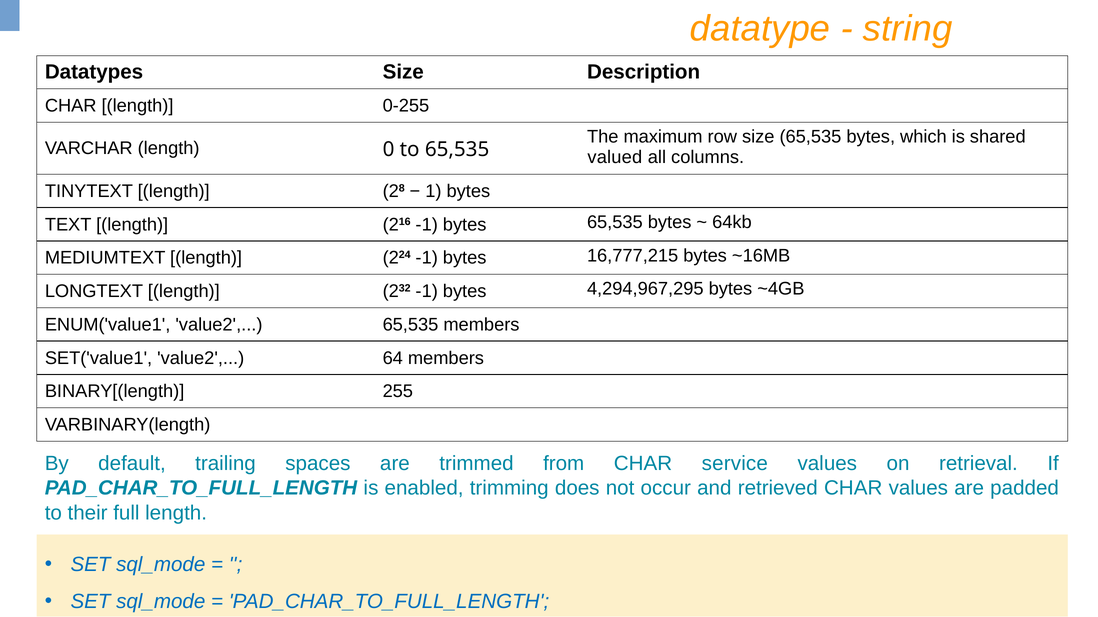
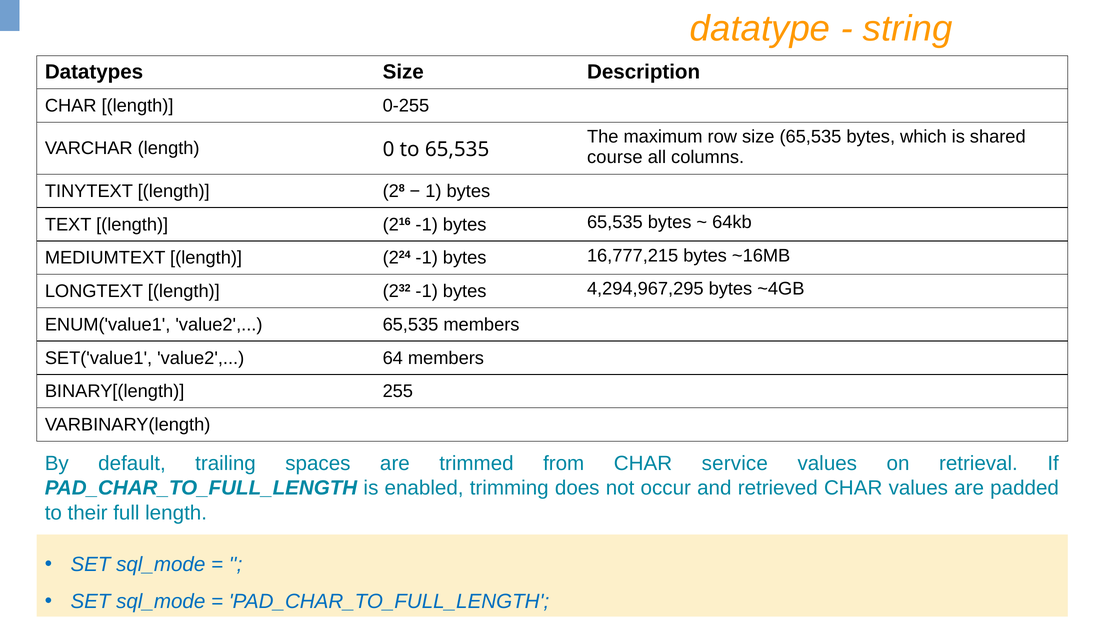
valued: valued -> course
